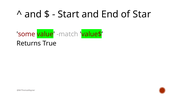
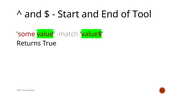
Star: Star -> Tool
